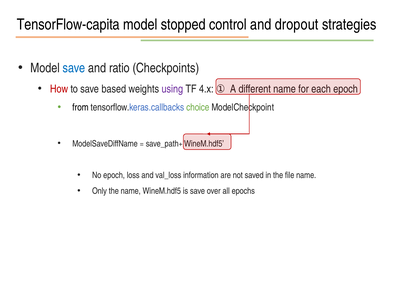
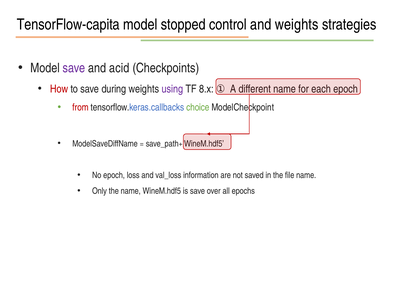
and dropout: dropout -> weights
save at (74, 68) colour: blue -> purple
ratio: ratio -> acid
based: based -> during
4.x: 4.x -> 8.x
from colour: black -> red
